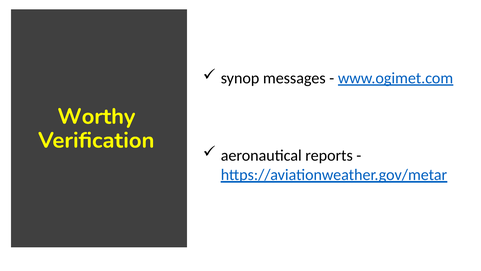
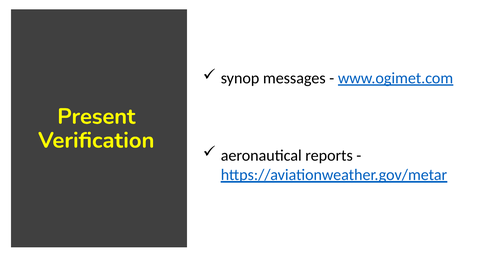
Worthy: Worthy -> Present
